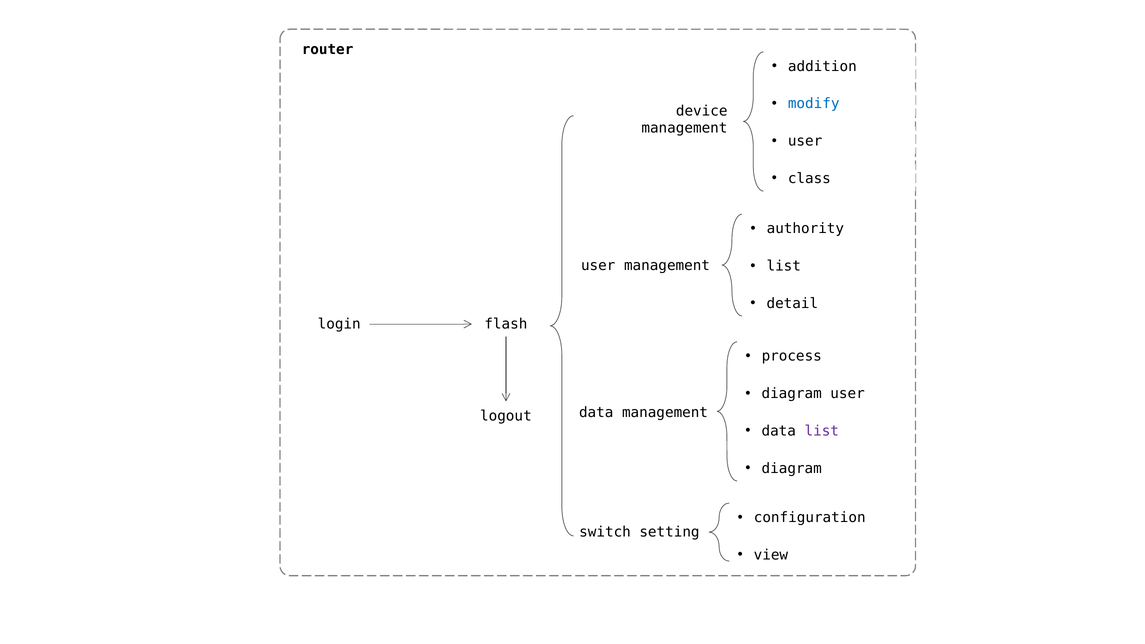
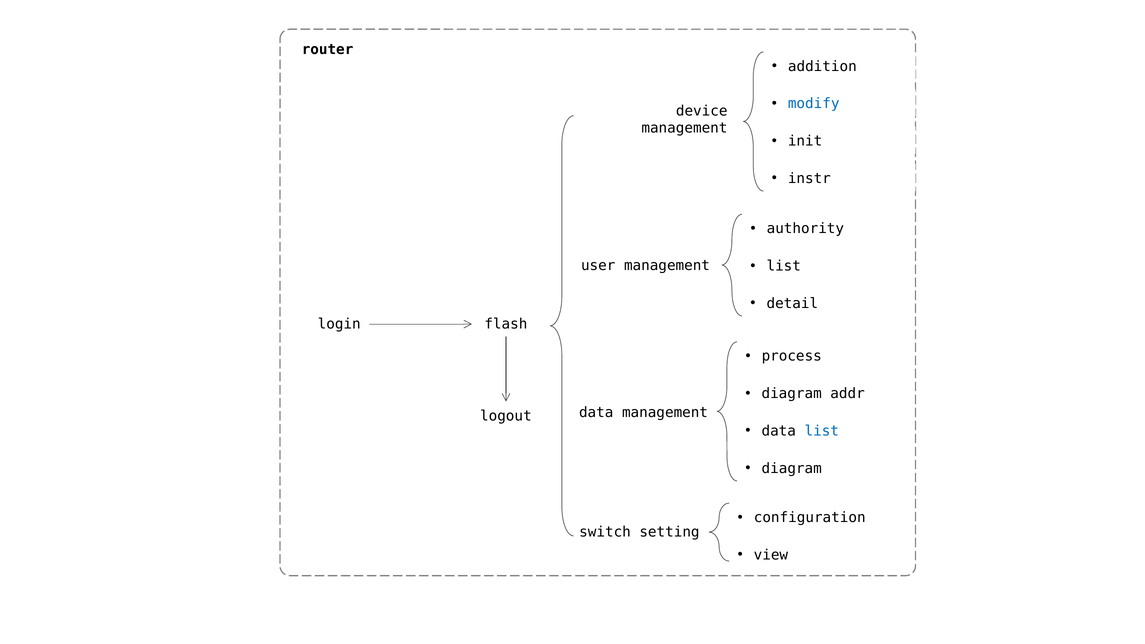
user at (805, 141): user -> init
class: class -> instr
diagram user: user -> addr
list at (822, 431) colour: purple -> blue
